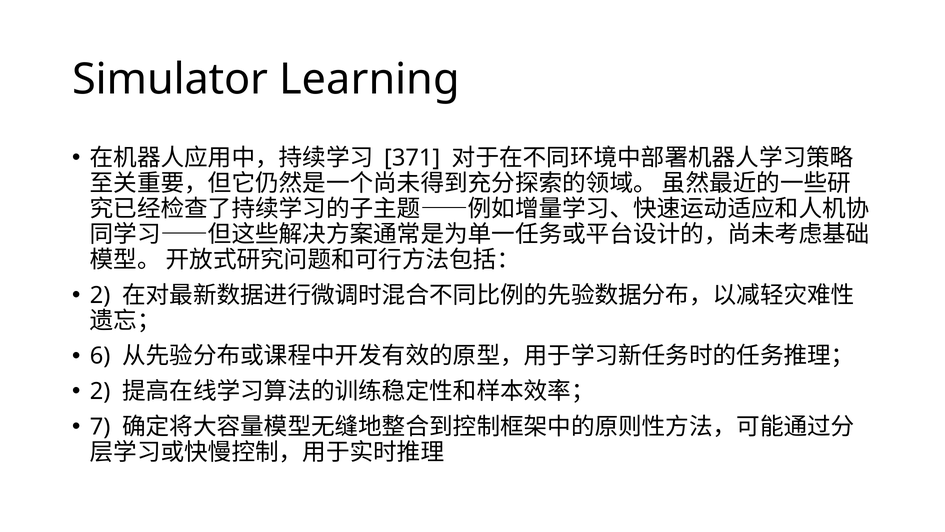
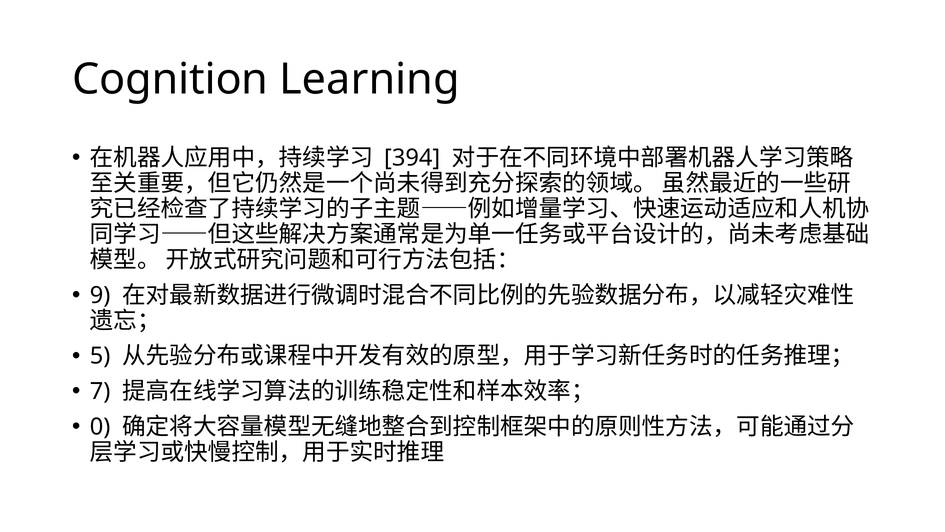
Simulator: Simulator -> Cognition
371: 371 -> 394
2 at (100, 295): 2 -> 9
6: 6 -> 5
2 at (100, 391): 2 -> 7
7: 7 -> 0
